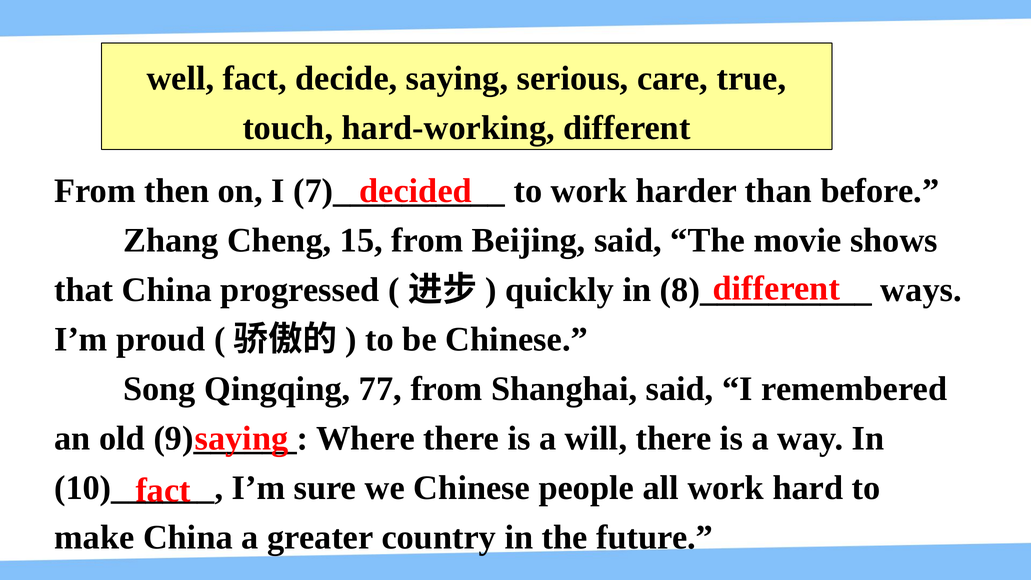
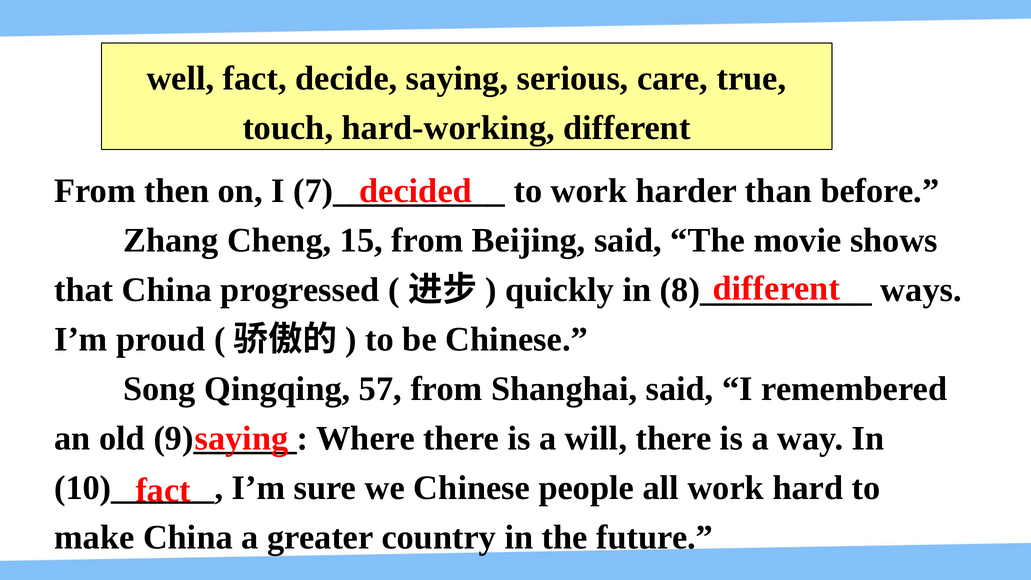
77: 77 -> 57
